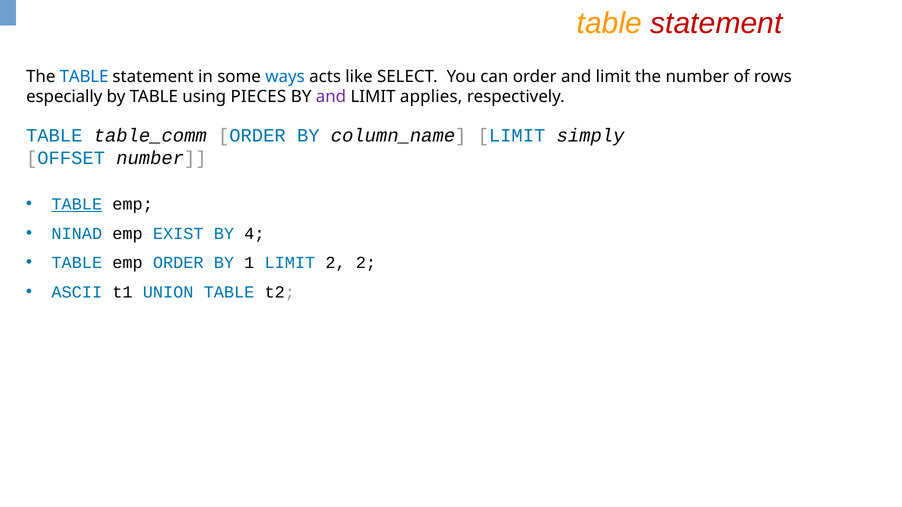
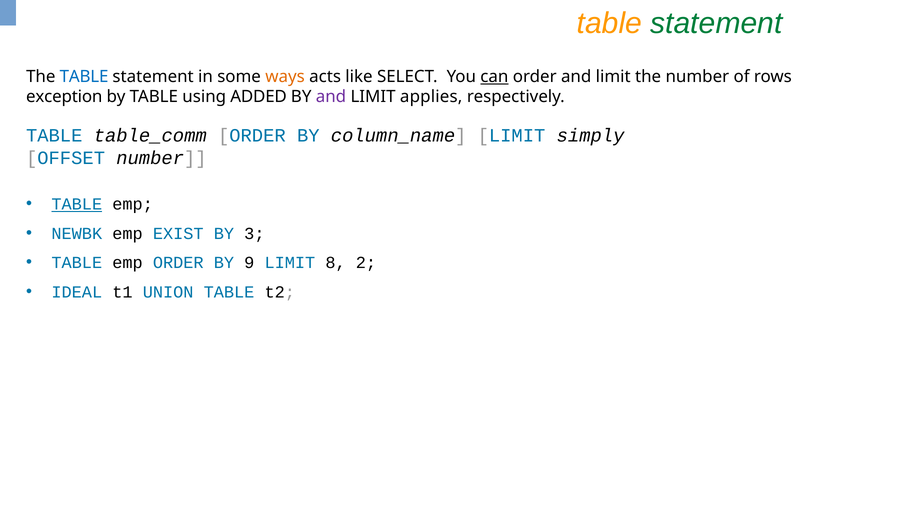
statement at (716, 23) colour: red -> green
ways colour: blue -> orange
can underline: none -> present
especially: especially -> exception
PIECES: PIECES -> ADDED
NINAD: NINAD -> NEWBK
4: 4 -> 3
1: 1 -> 9
LIMIT 2: 2 -> 8
ASCII: ASCII -> IDEAL
